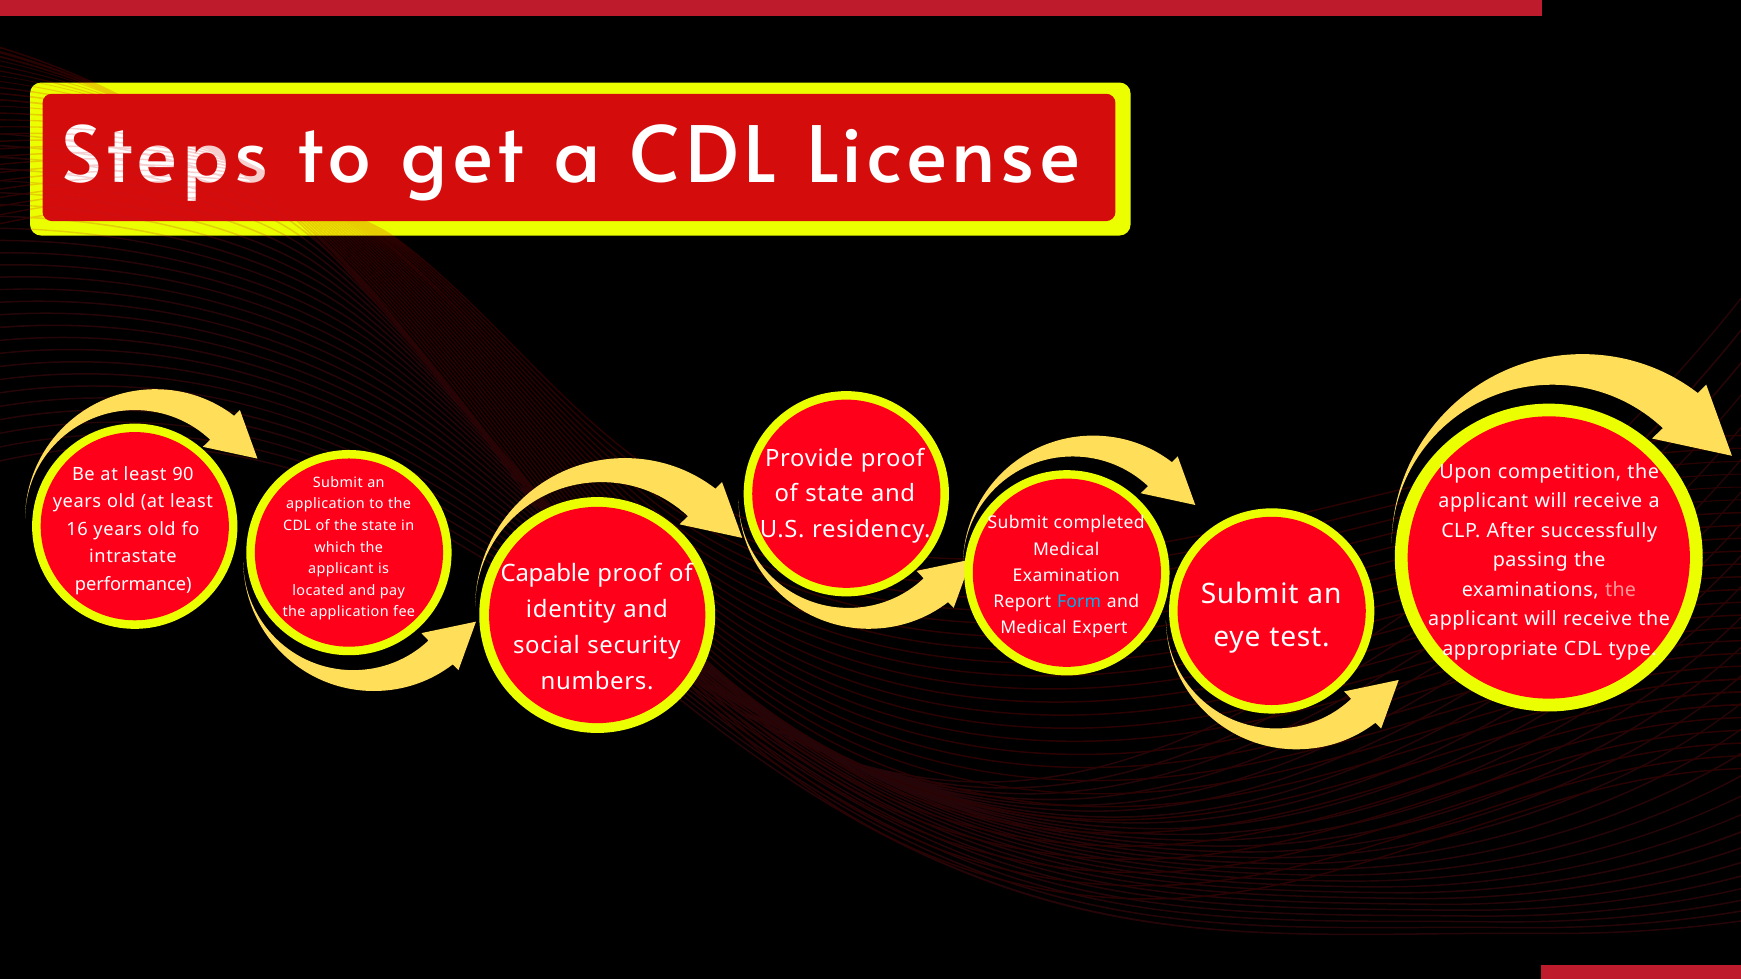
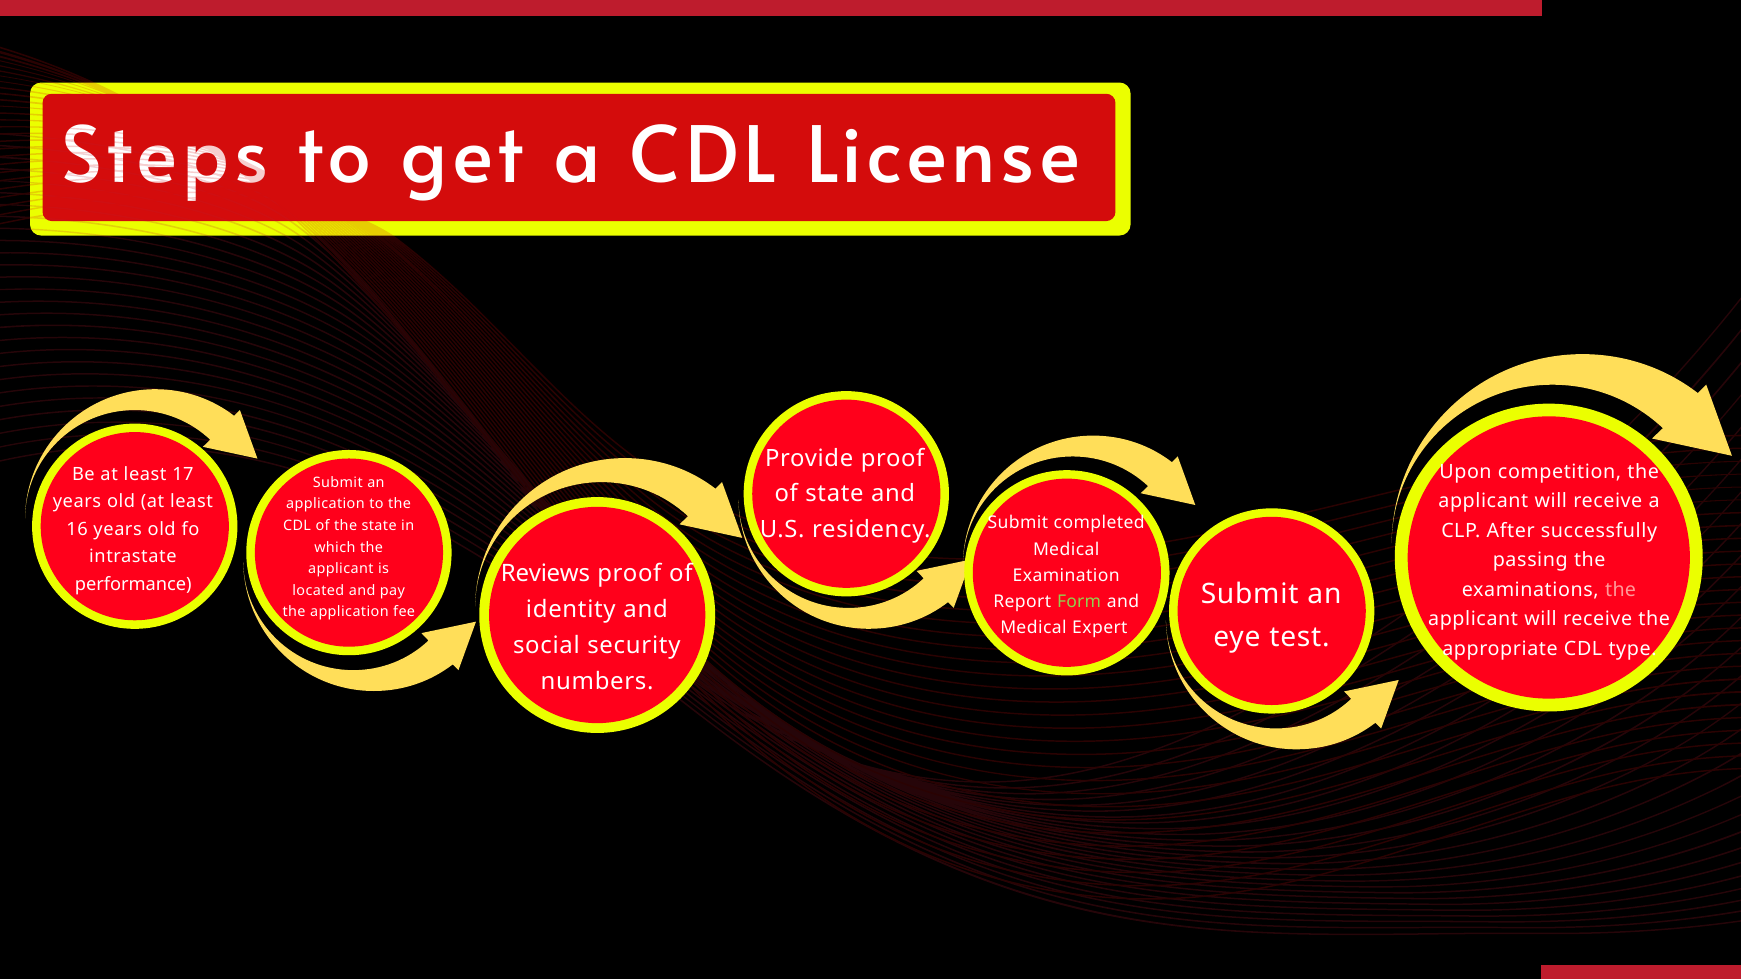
90: 90 -> 17
Capable: Capable -> Reviews
Form colour: light blue -> light green
